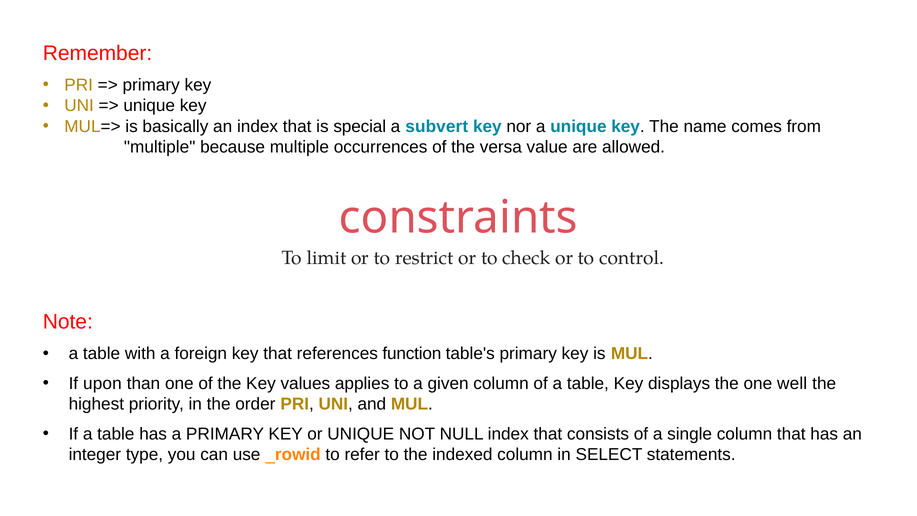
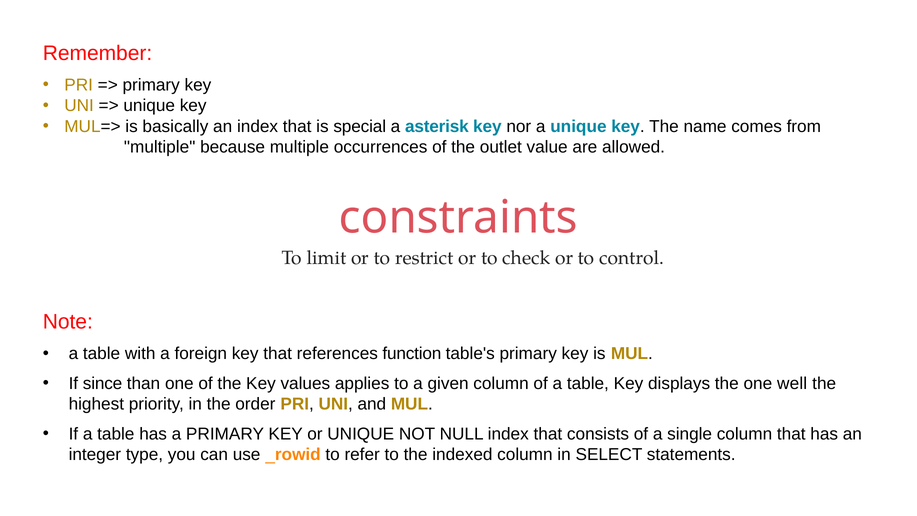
subvert: subvert -> asterisk
versa: versa -> outlet
upon: upon -> since
